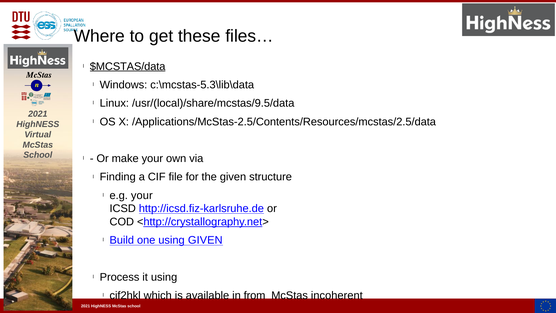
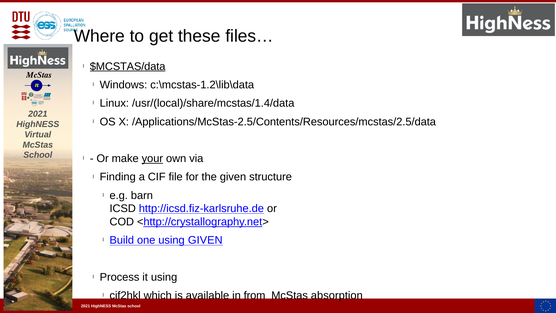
c:\mcstas-5.3\lib\data: c:\mcstas-5.3\lib\data -> c:\mcstas-1.2\lib\data
/usr/(local)/share/mcstas/9.5/data: /usr/(local)/share/mcstas/9.5/data -> /usr/(local)/share/mcstas/1.4/data
your at (152, 159) underline: none -> present
e.g your: your -> barn
incoherent: incoherent -> absorption
